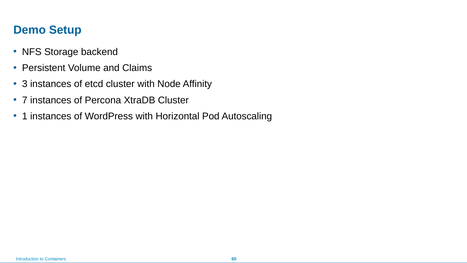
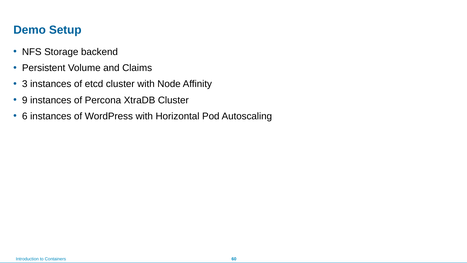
7: 7 -> 9
1: 1 -> 6
